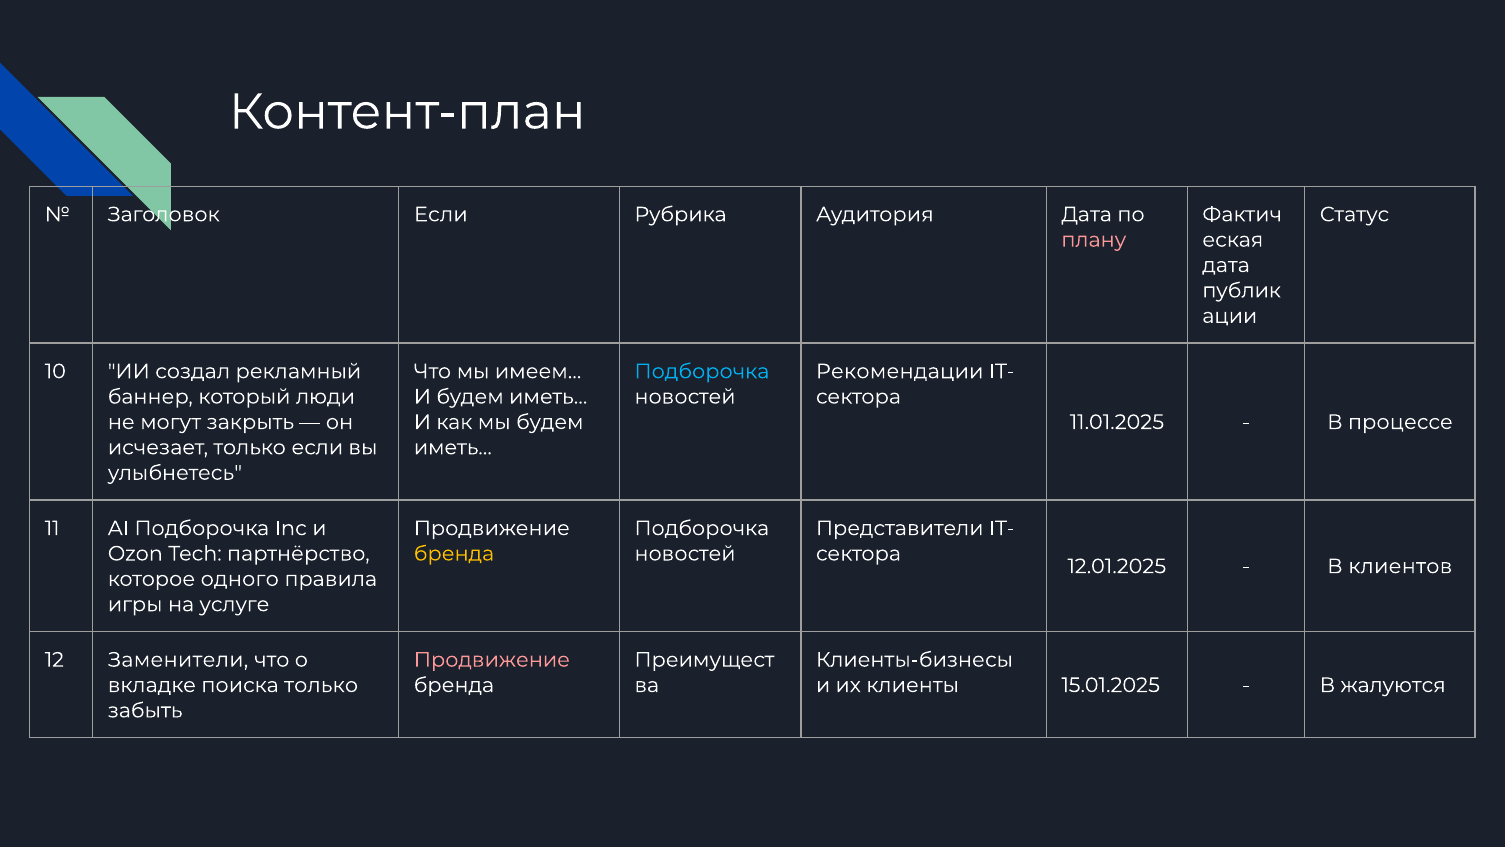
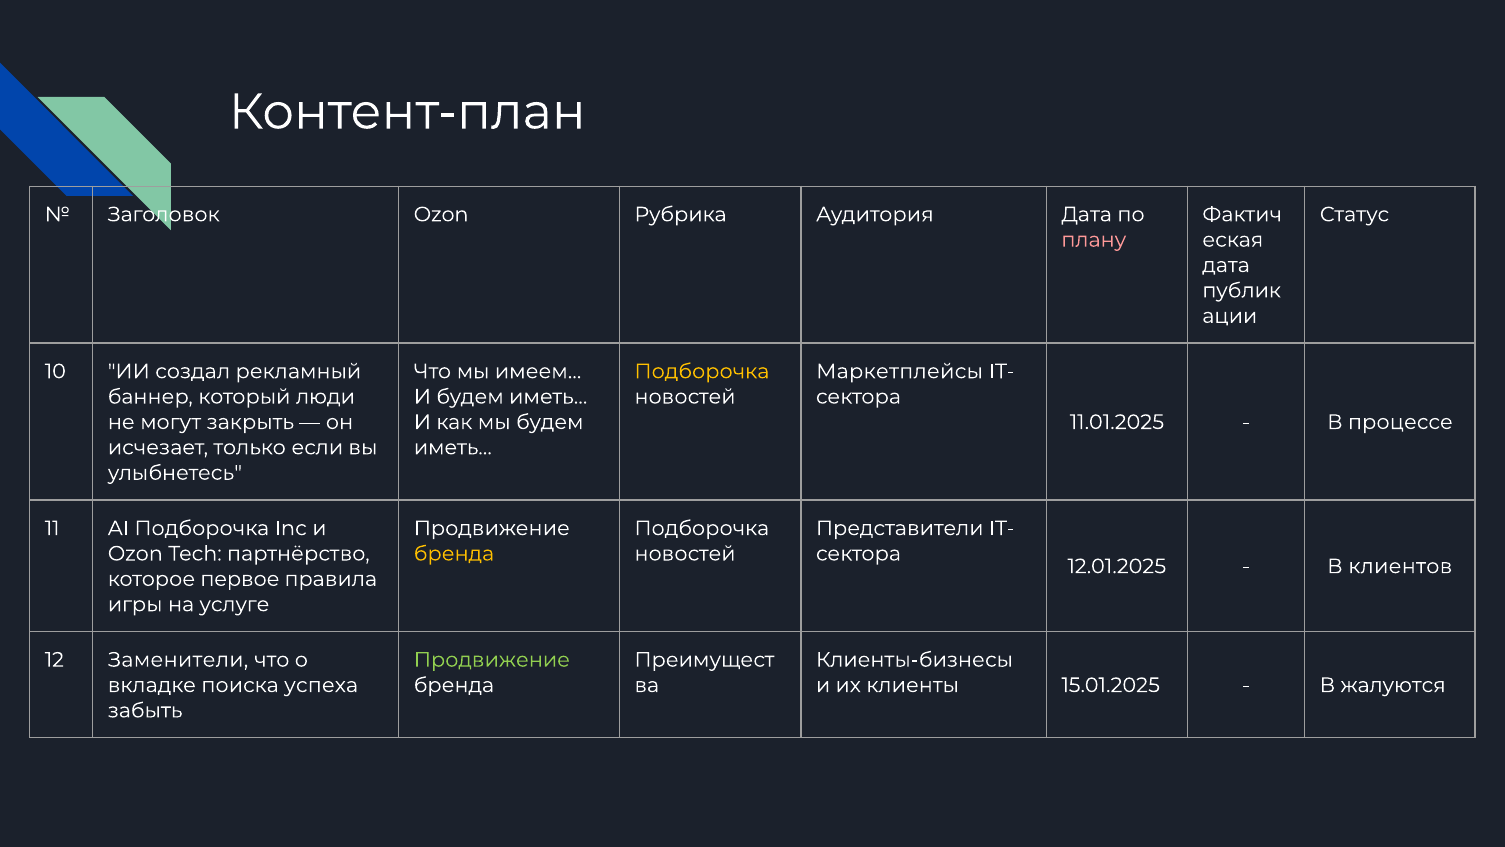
Заголовок Если: Если -> Ozon
Подборочка at (702, 371) colour: light blue -> yellow
Рекомендации: Рекомендации -> Маркетплейсы
одного: одного -> первое
Продвижение at (492, 660) colour: pink -> light green
поиска только: только -> успеха
